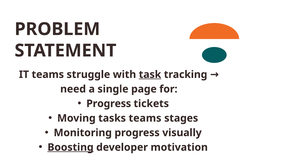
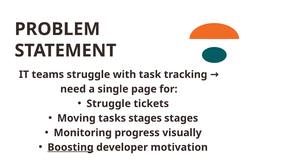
task underline: present -> none
Progress at (109, 104): Progress -> Struggle
tasks teams: teams -> stages
